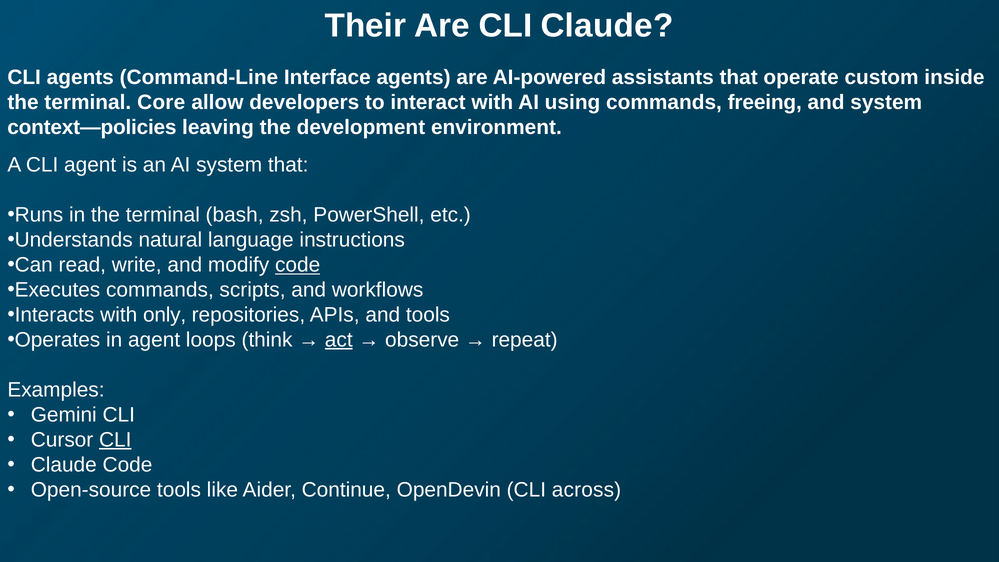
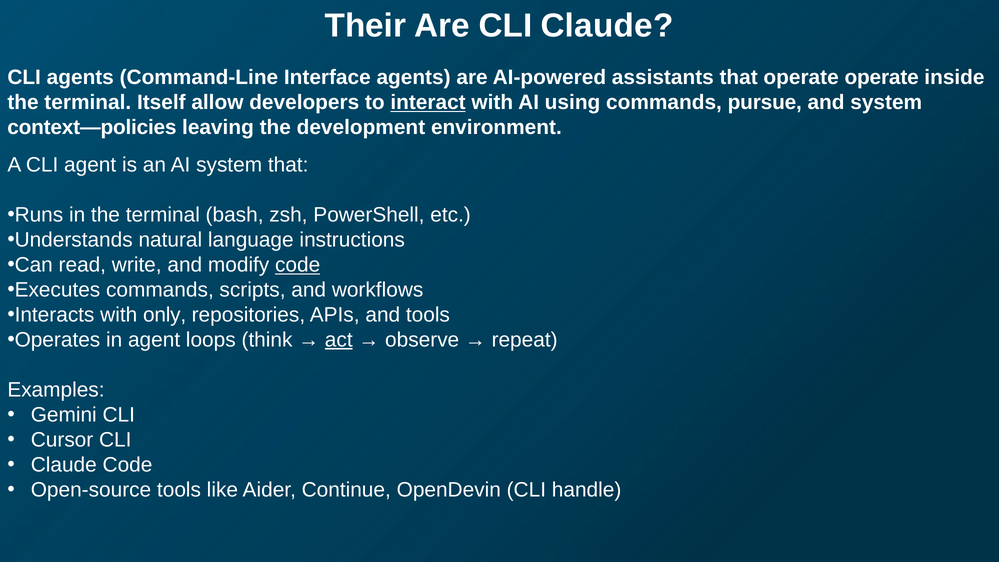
operate custom: custom -> operate
Core: Core -> Itself
interact underline: none -> present
freeing: freeing -> pursue
CLI at (115, 440) underline: present -> none
across: across -> handle
